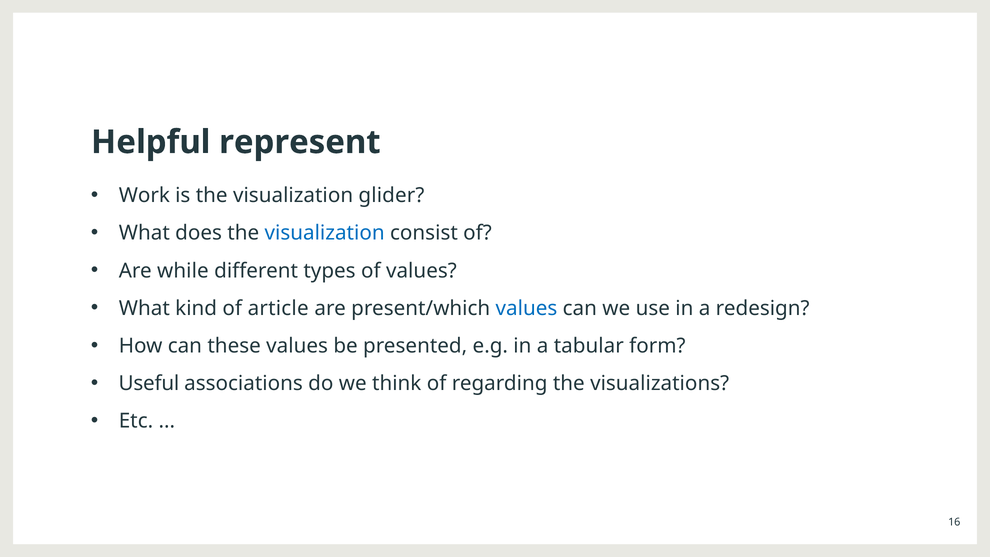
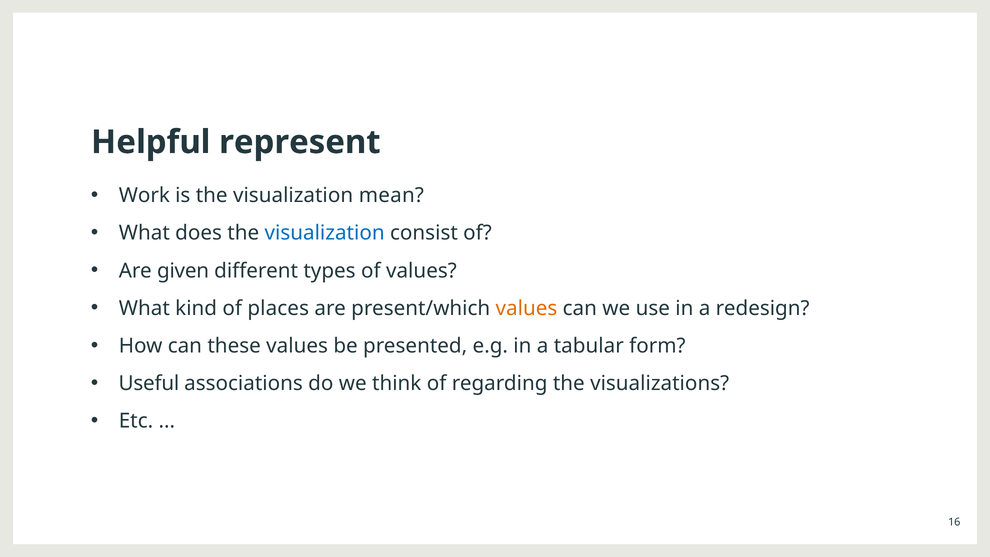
glider: glider -> mean
while: while -> given
article: article -> places
values at (526, 308) colour: blue -> orange
